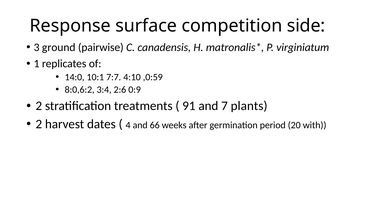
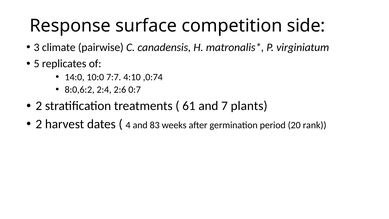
ground: ground -> climate
1: 1 -> 5
10:1: 10:1 -> 10:0
,0:59: ,0:59 -> ,0:74
3:4: 3:4 -> 2:4
0:9: 0:9 -> 0:7
91: 91 -> 61
66: 66 -> 83
with: with -> rank
